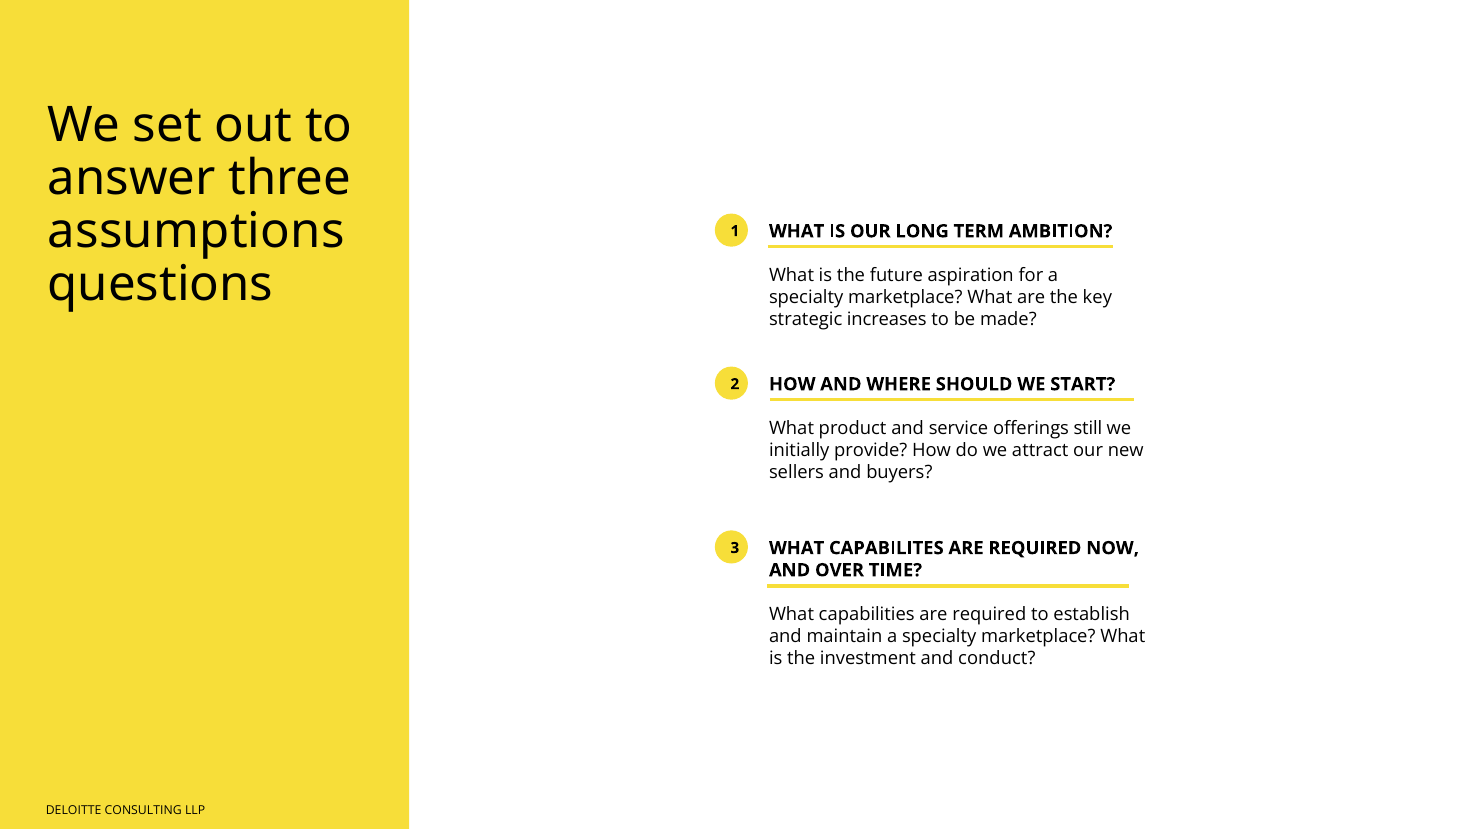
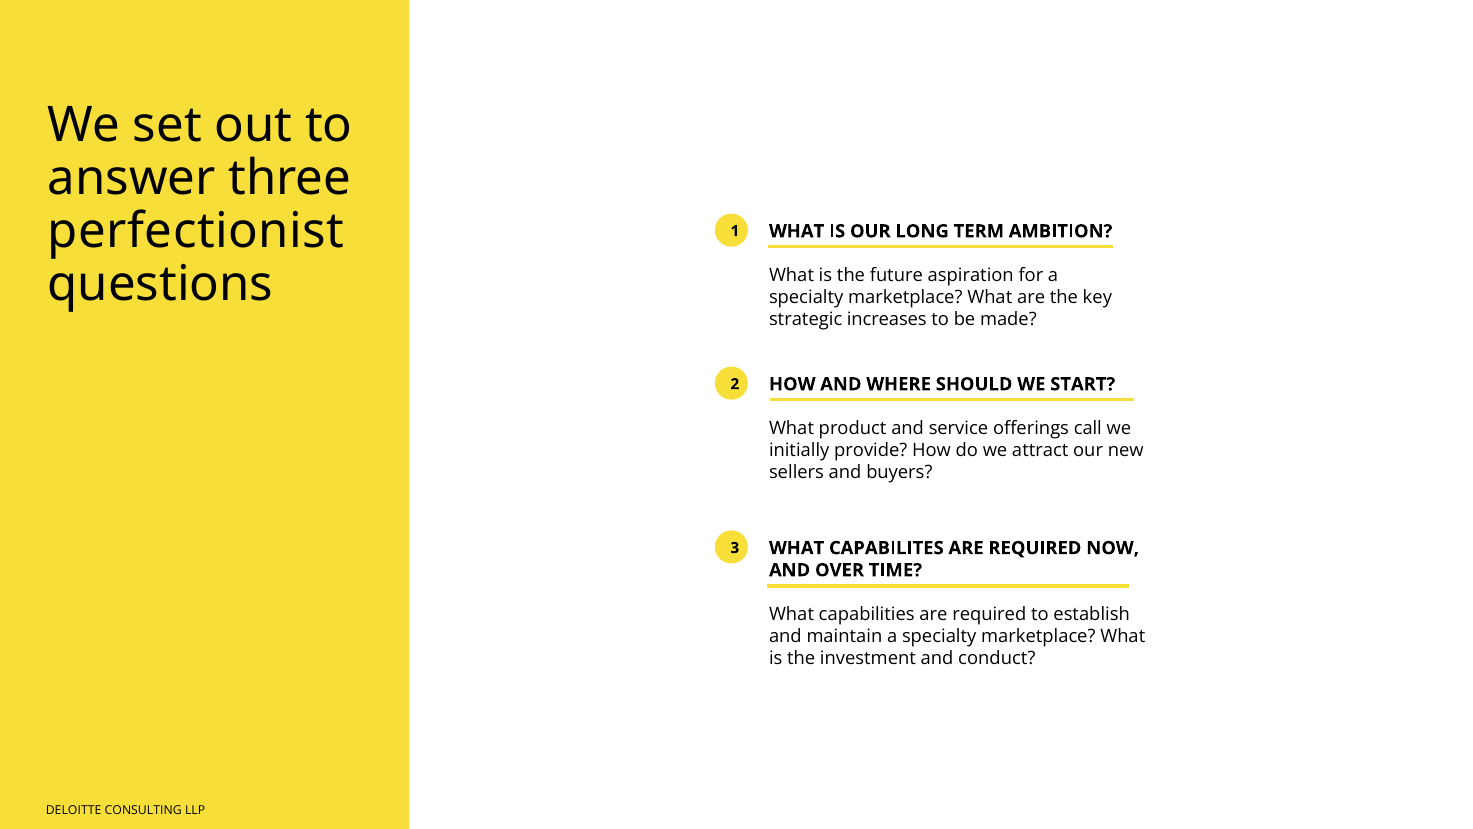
assumptions: assumptions -> perfectionist
still: still -> call
